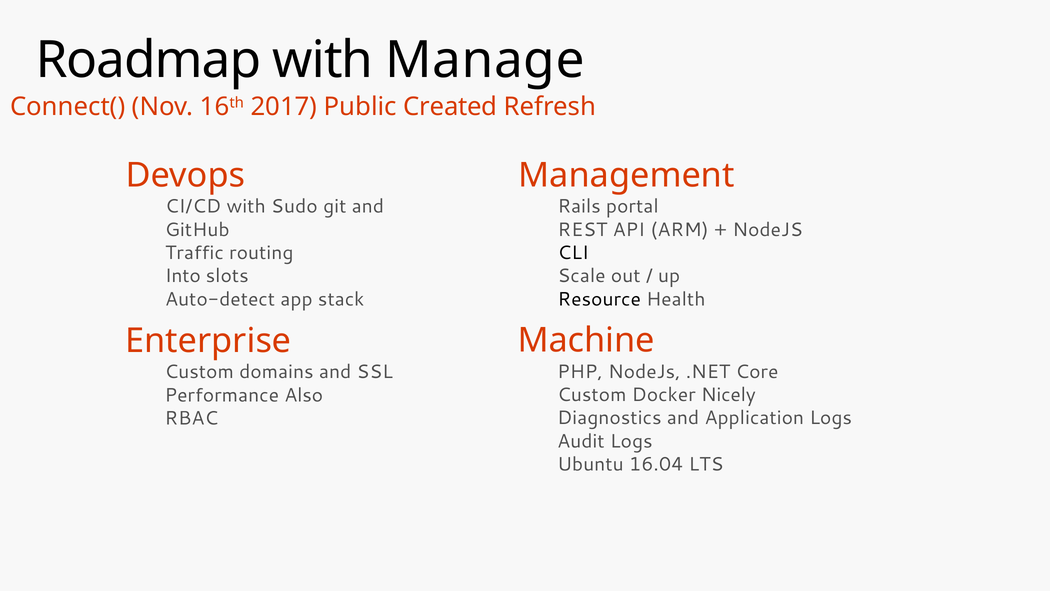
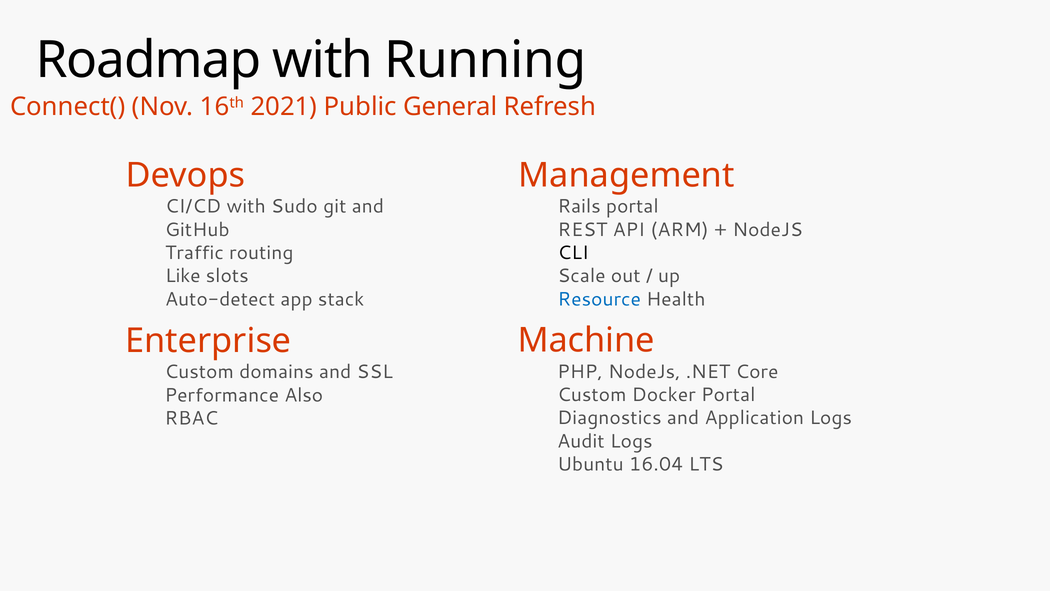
Manage: Manage -> Running
2017: 2017 -> 2021
Created: Created -> General
Into: Into -> Like
Resource colour: black -> blue
Docker Nicely: Nicely -> Portal
